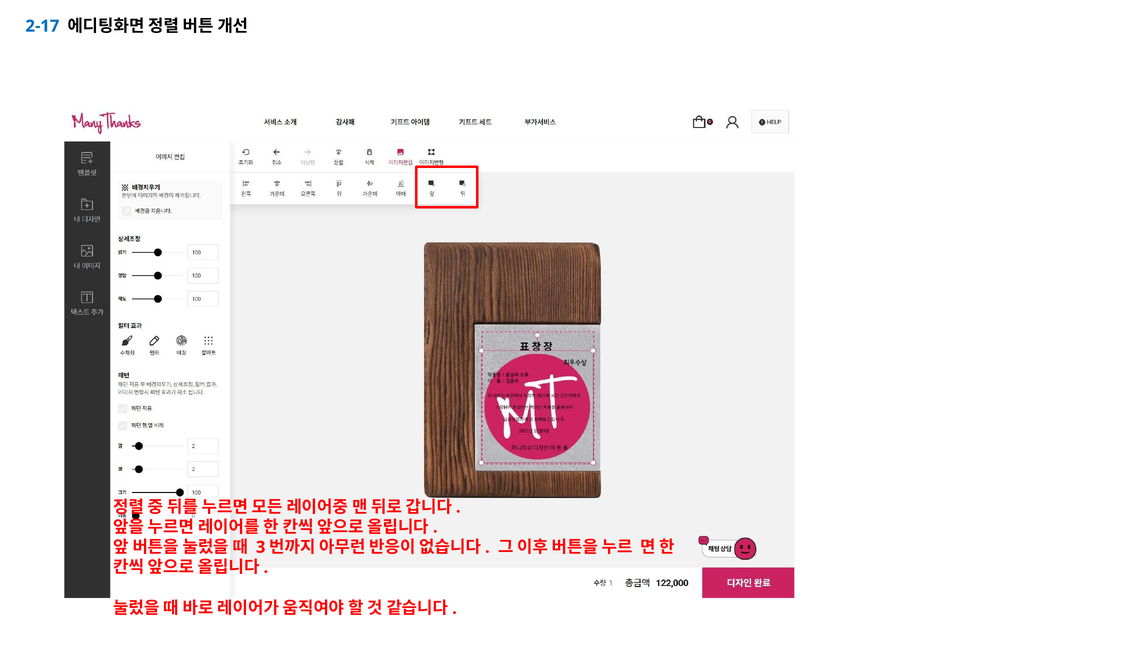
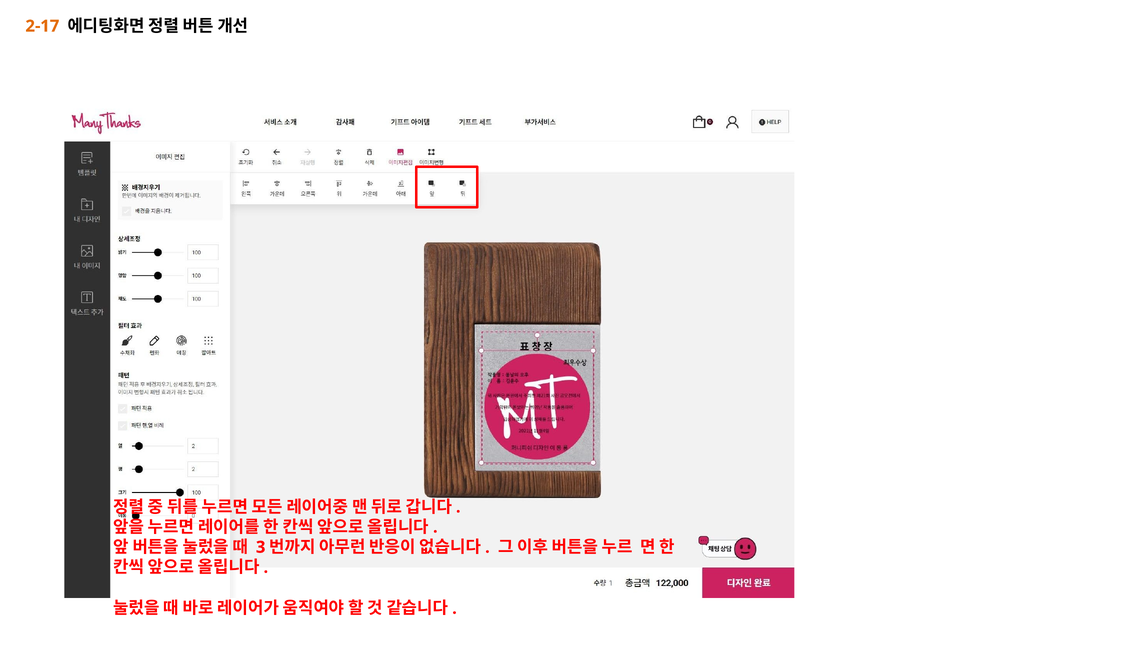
2-17 colour: blue -> orange
